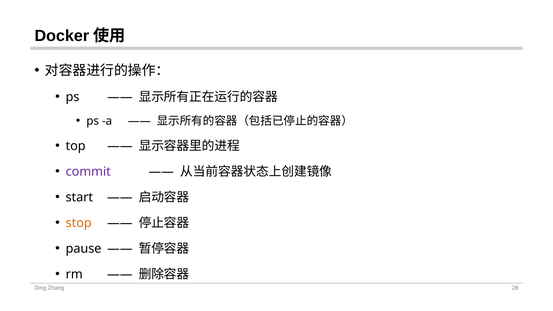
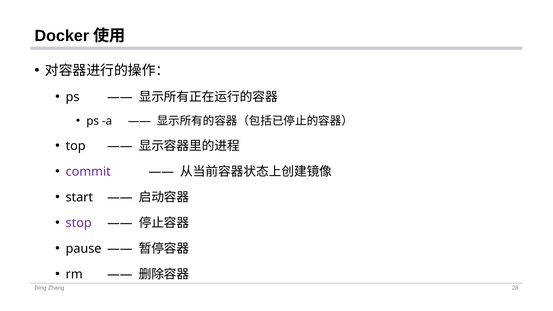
stop colour: orange -> purple
